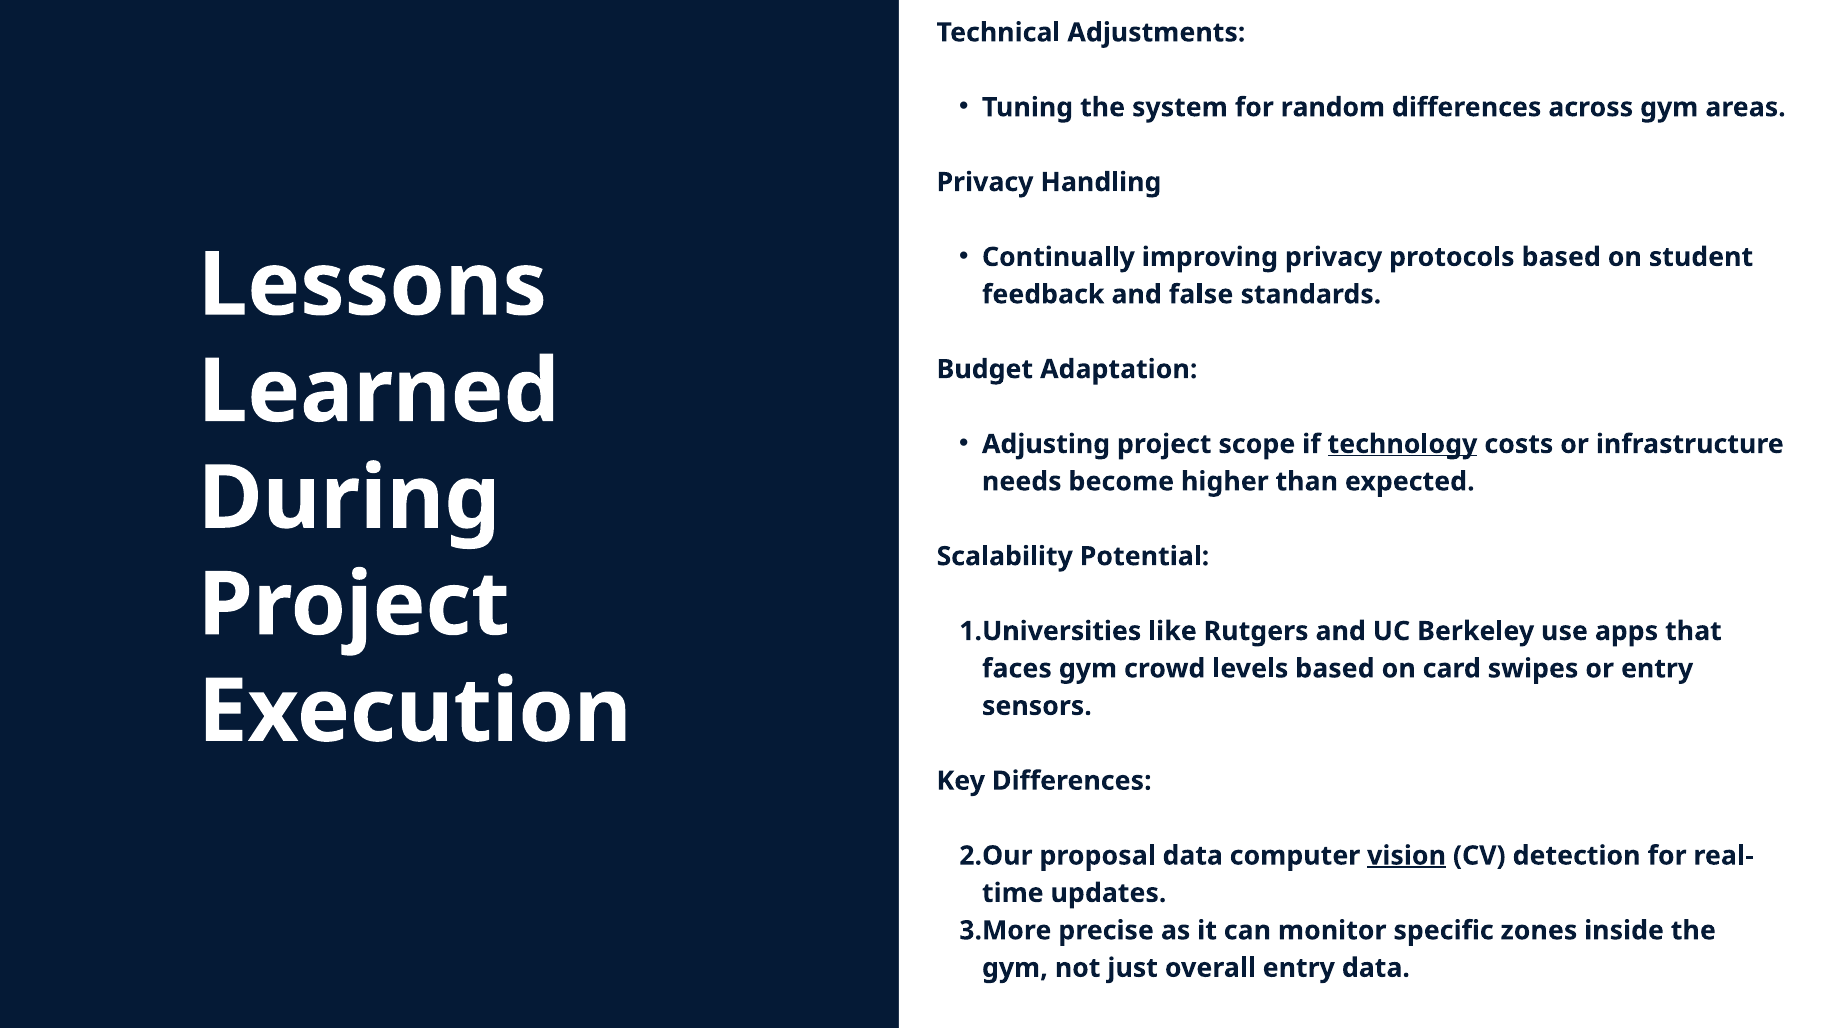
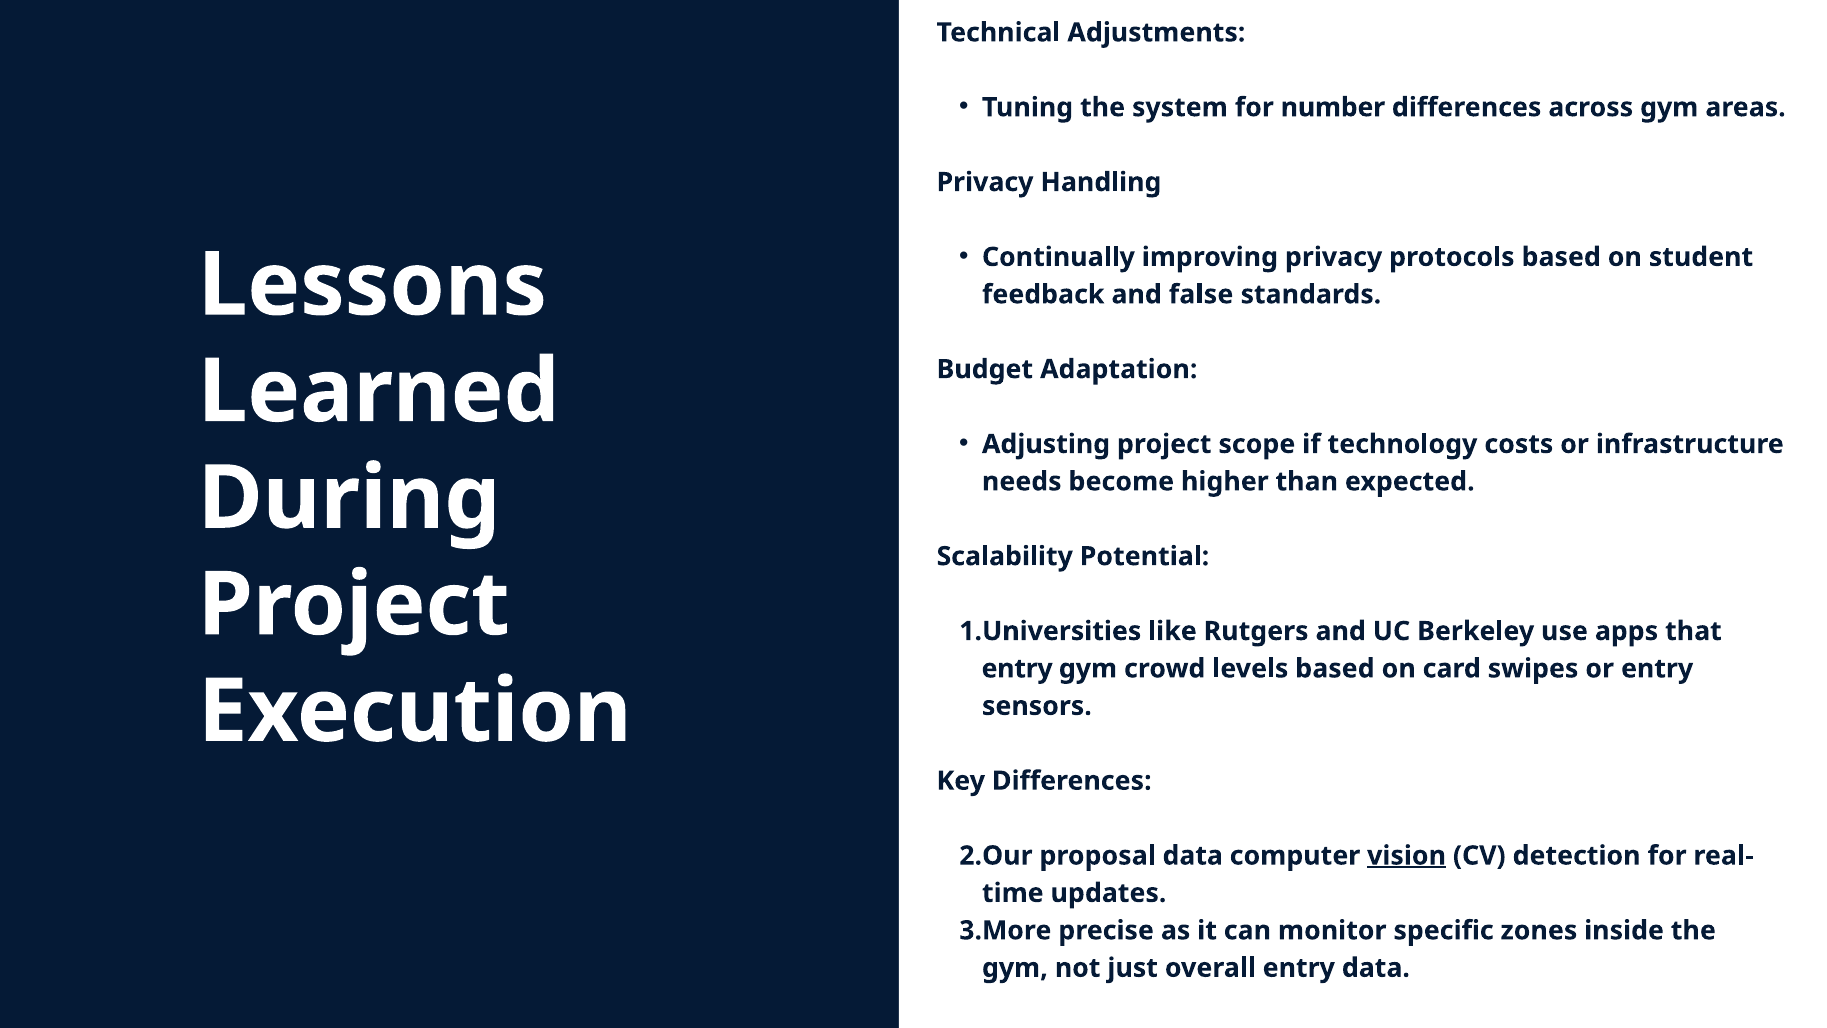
random: random -> number
technology underline: present -> none
faces at (1017, 668): faces -> entry
